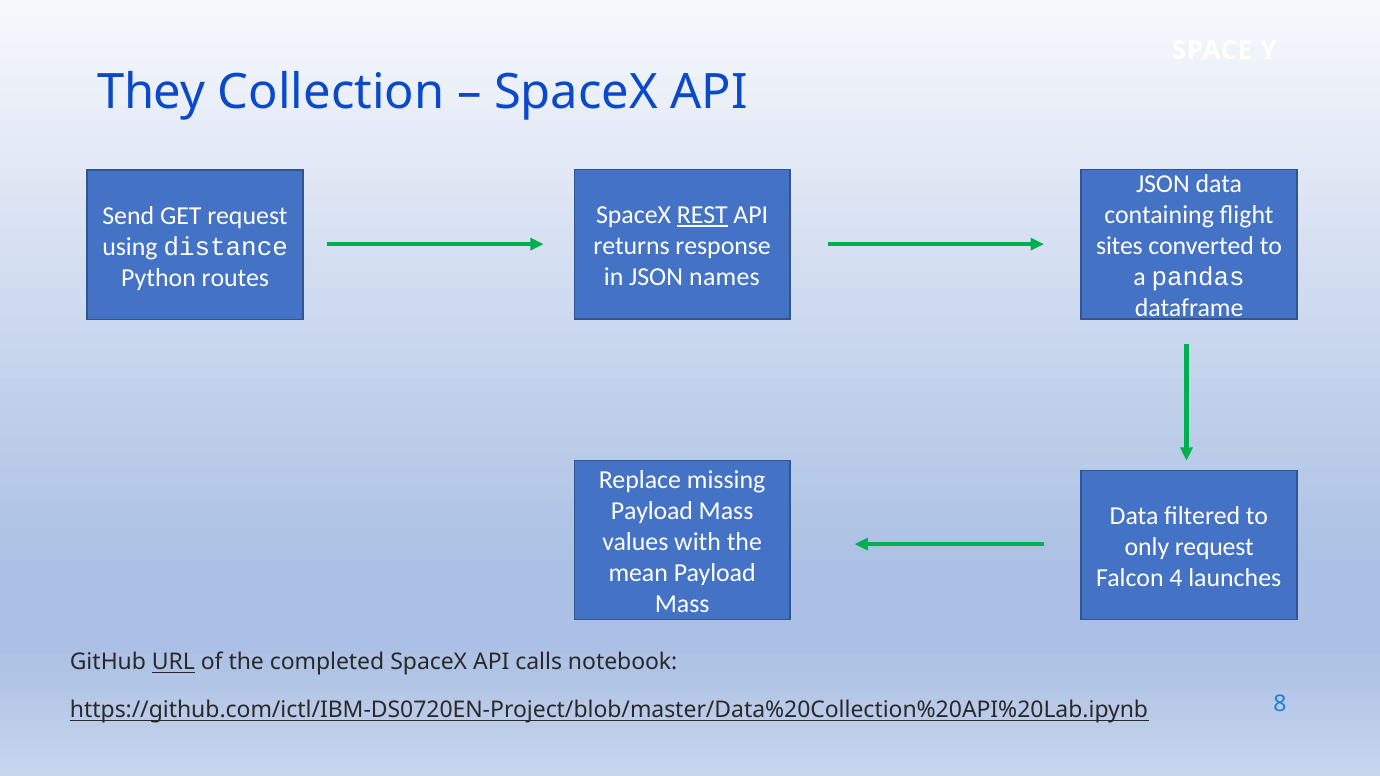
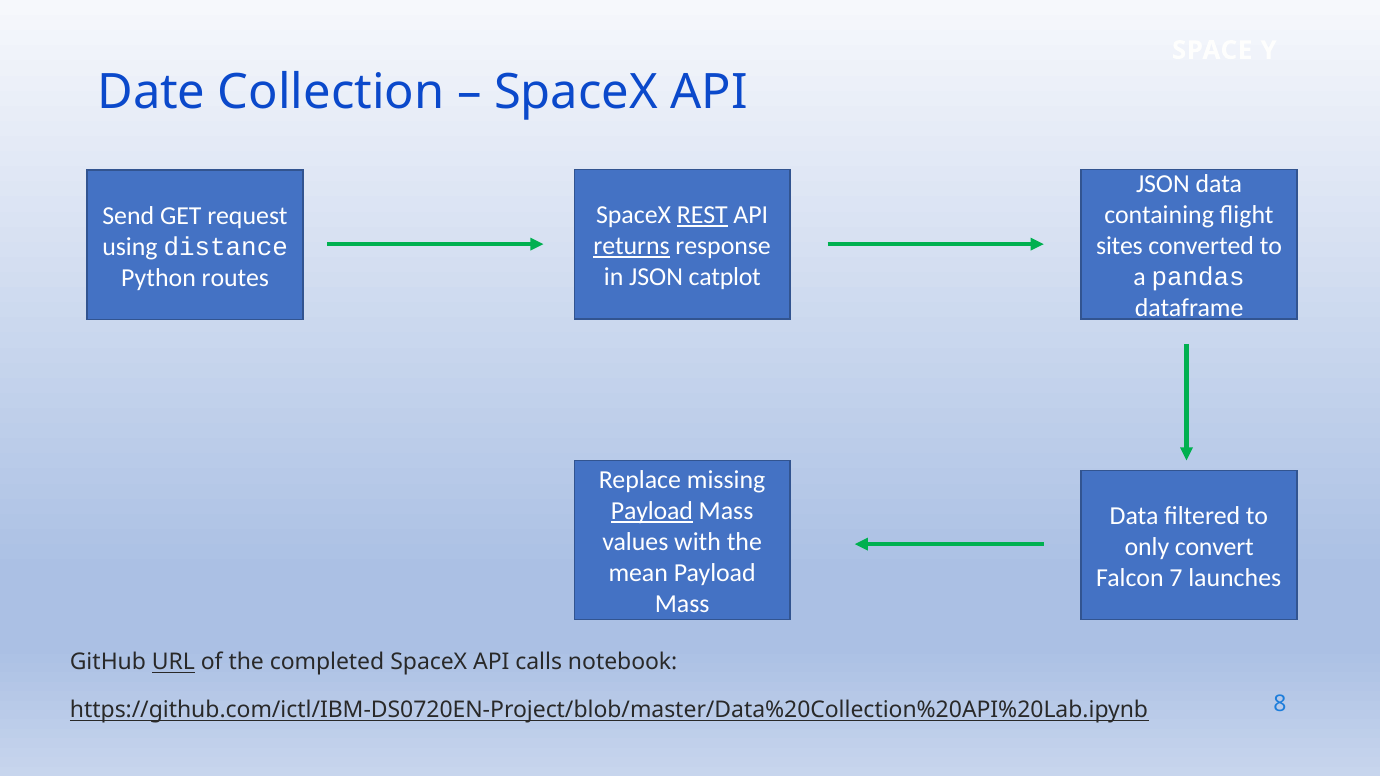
They: They -> Date
returns underline: none -> present
names: names -> catplot
Payload at (652, 511) underline: none -> present
only request: request -> convert
4: 4 -> 7
